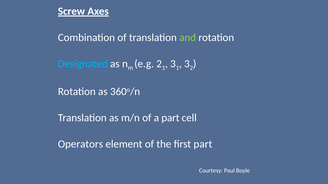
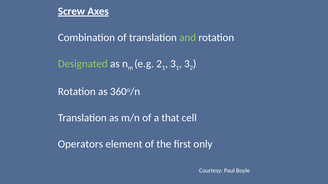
Designated colour: light blue -> light green
a part: part -> that
first part: part -> only
